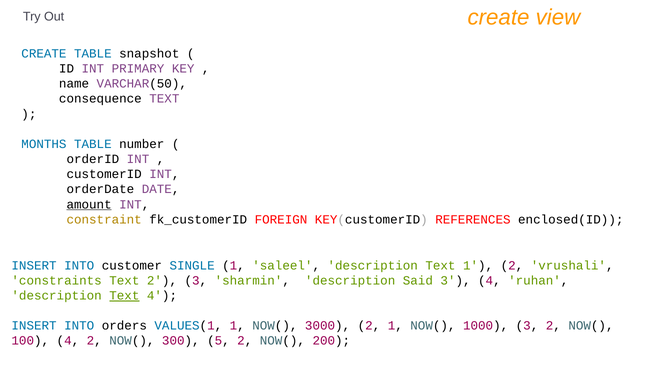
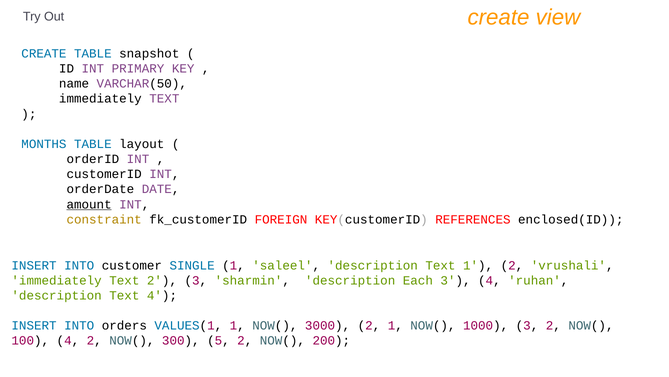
consequence at (100, 99): consequence -> immediately
number: number -> layout
constraints at (57, 280): constraints -> immediately
Said: Said -> Each
Text at (124, 295) underline: present -> none
